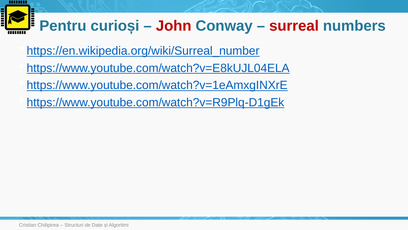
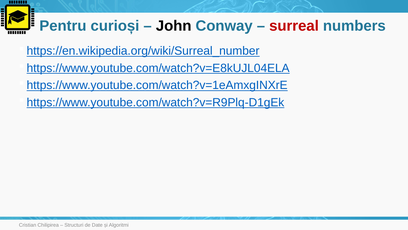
John colour: red -> black
